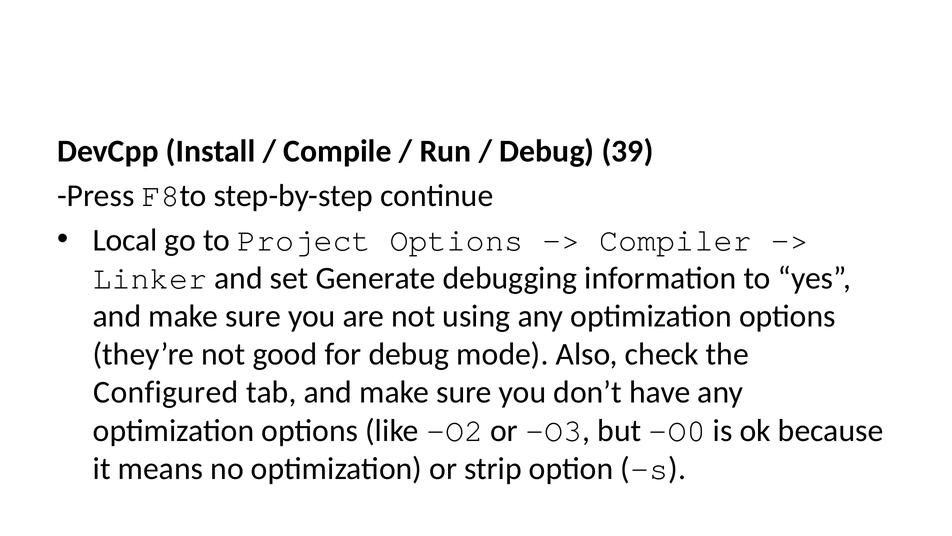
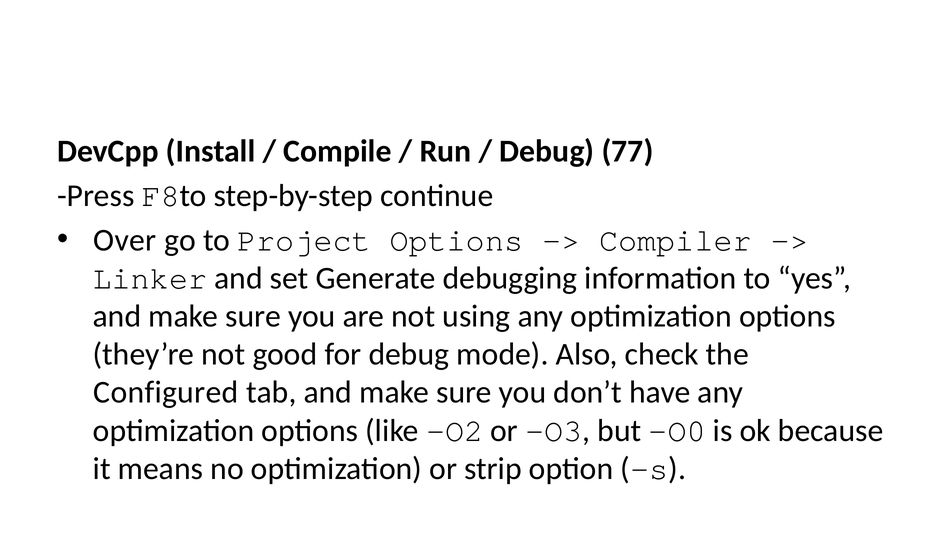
39: 39 -> 77
Local: Local -> Over
